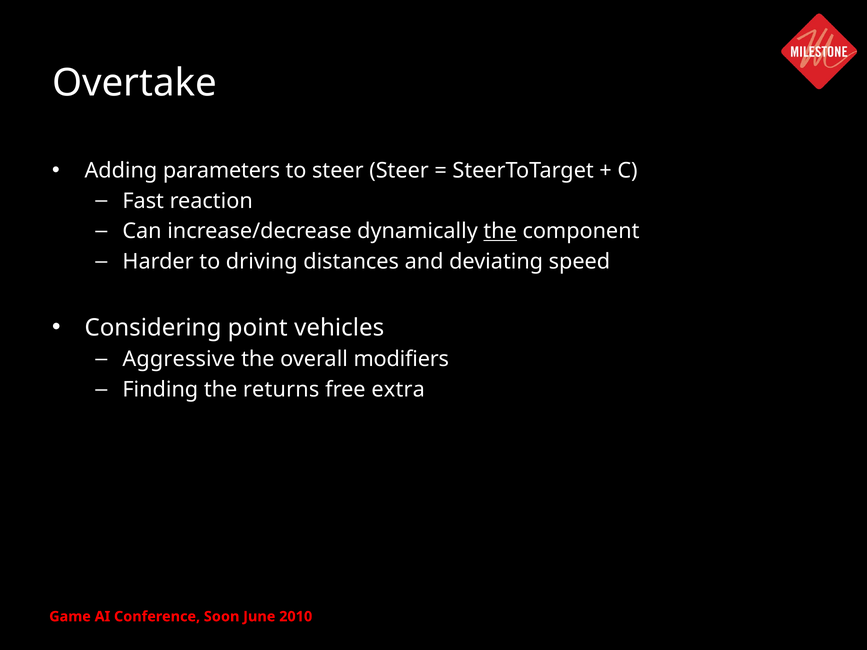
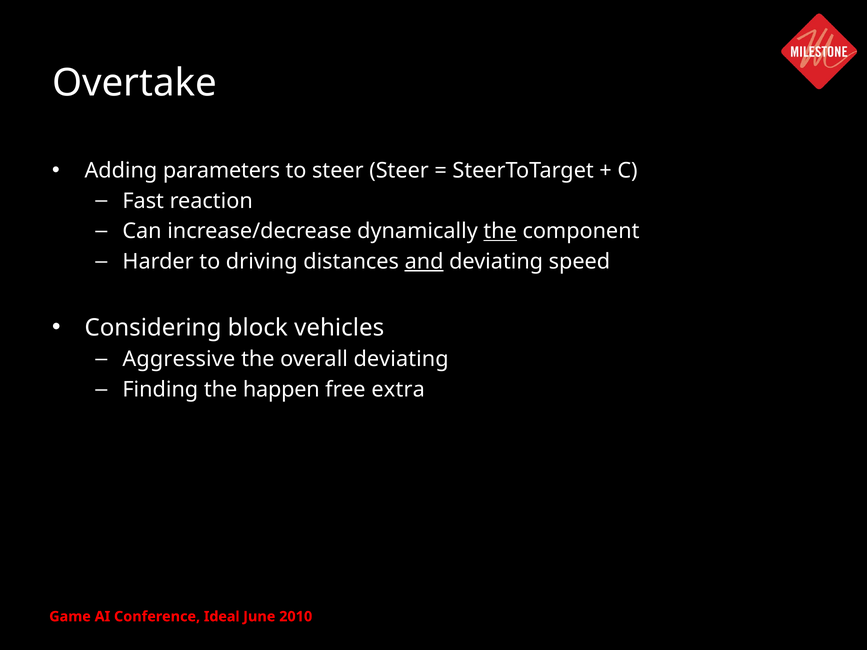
and underline: none -> present
point: point -> block
overall modifiers: modifiers -> deviating
returns: returns -> happen
Soon: Soon -> Ideal
